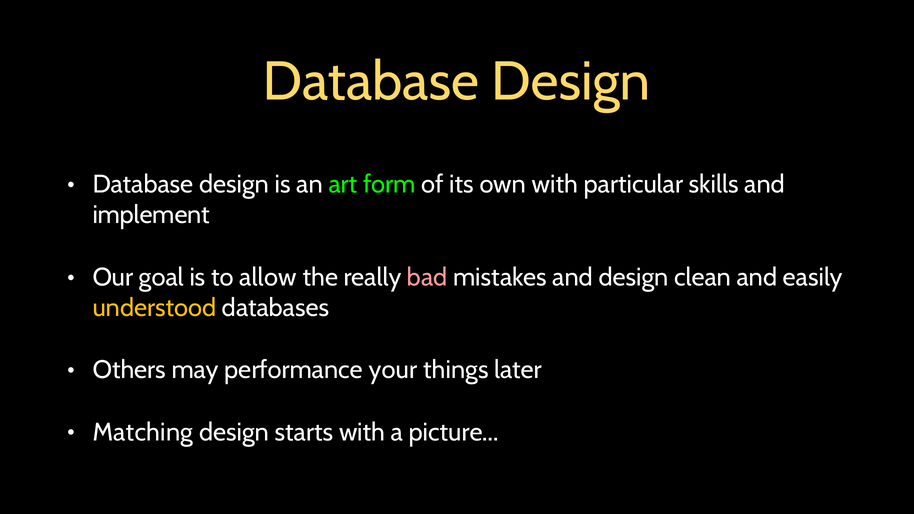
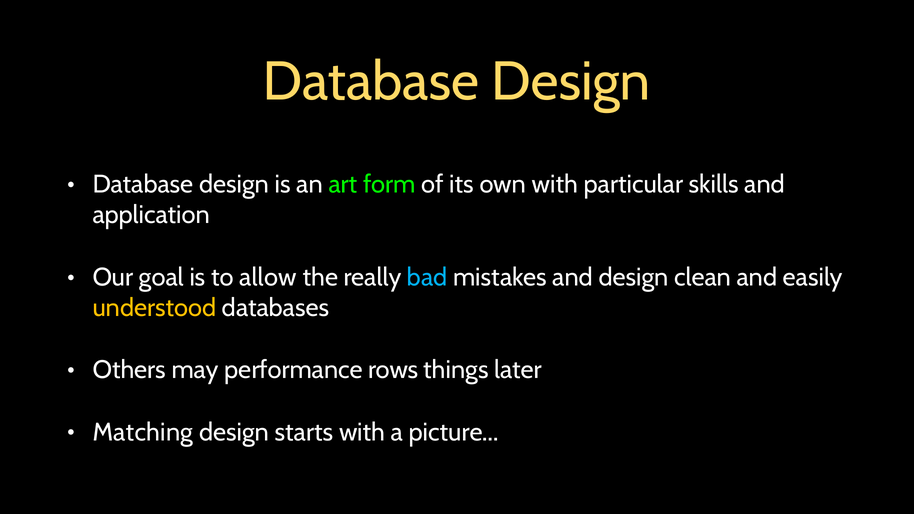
implement: implement -> application
bad colour: pink -> light blue
your: your -> rows
